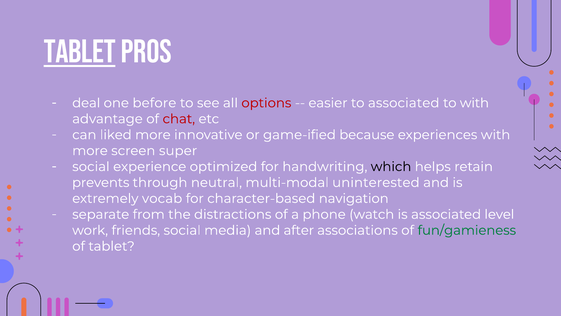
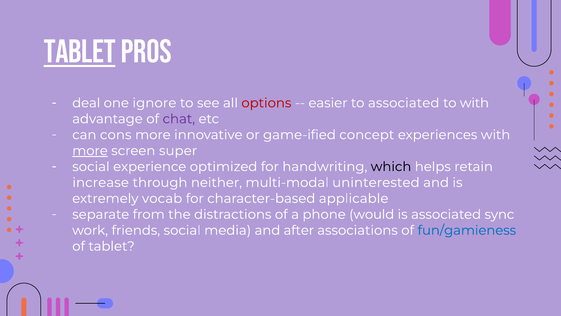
before: before -> ignore
chat colour: red -> purple
liked: liked -> cons
because: because -> concept
more at (90, 151) underline: none -> present
prevents: prevents -> increase
neutral: neutral -> neither
navigation: navigation -> applicable
watch: watch -> would
level: level -> sync
fun/gamieness colour: green -> blue
